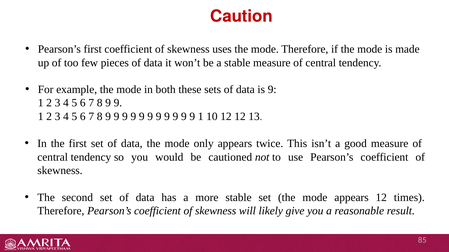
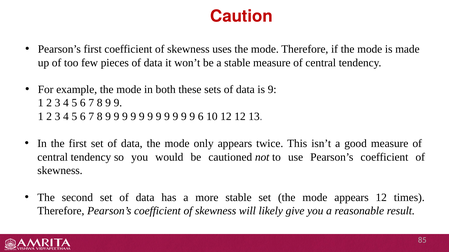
9 9 9 1: 1 -> 6
